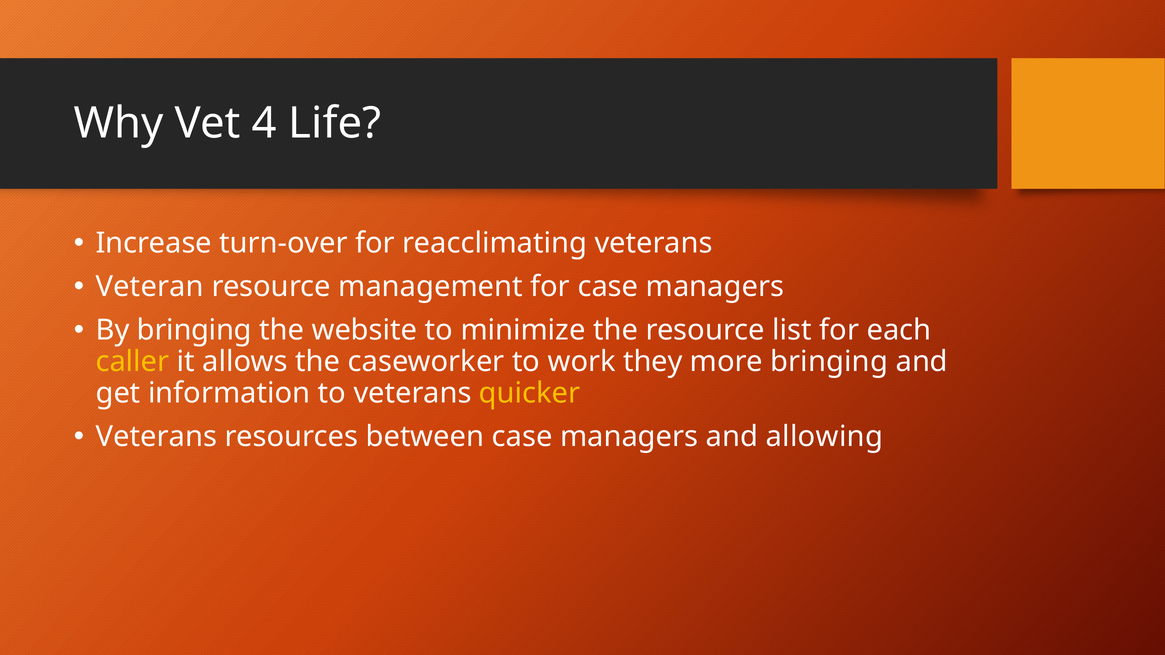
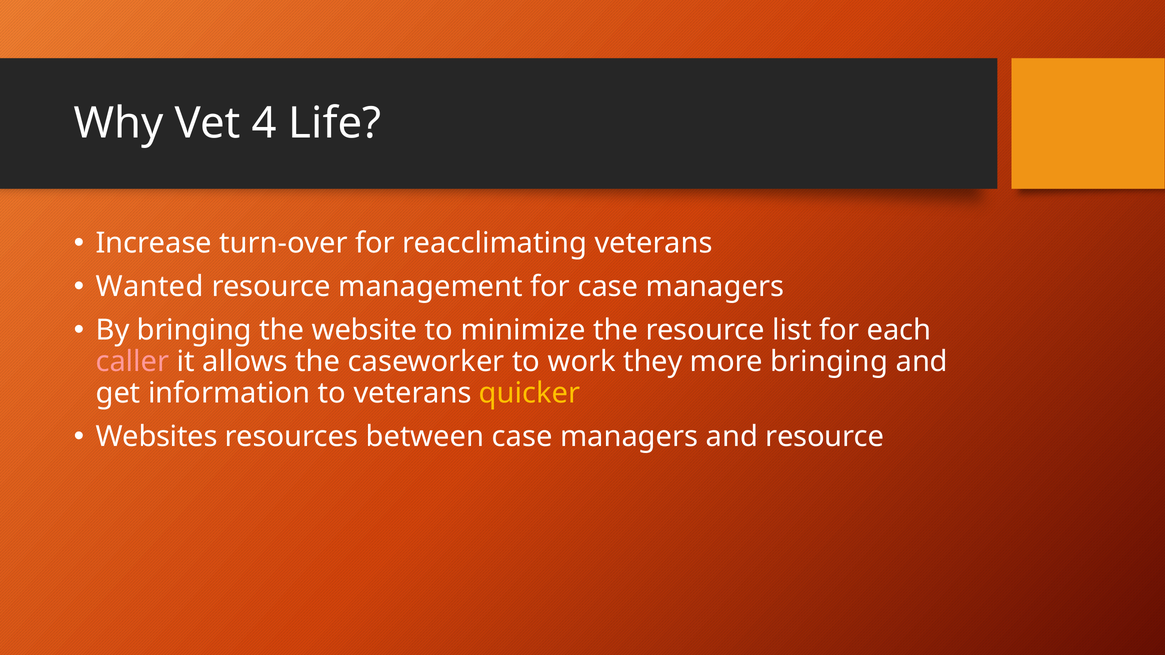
Veteran: Veteran -> Wanted
caller colour: yellow -> pink
Veterans at (156, 437): Veterans -> Websites
and allowing: allowing -> resource
